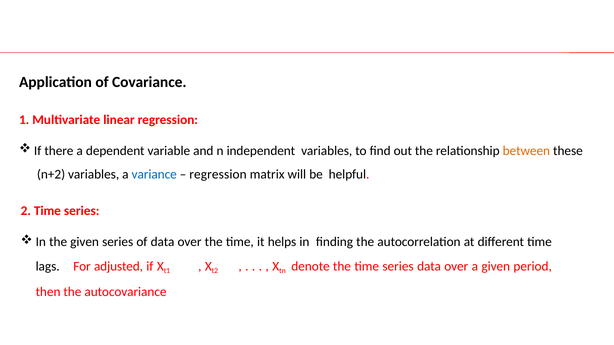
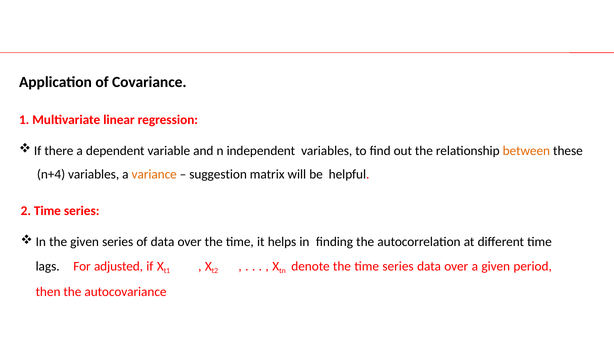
n+2: n+2 -> n+4
variance colour: blue -> orange
regression at (218, 175): regression -> suggestion
